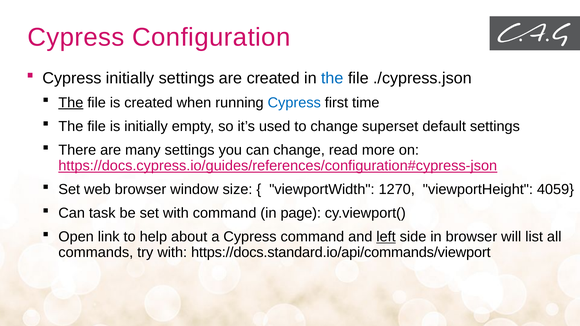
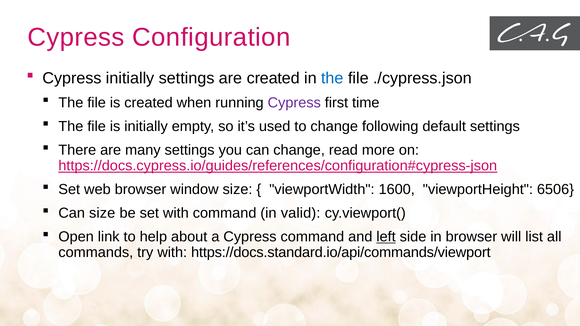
The at (71, 103) underline: present -> none
Cypress at (294, 103) colour: blue -> purple
superset: superset -> following
1270: 1270 -> 1600
4059: 4059 -> 6506
Can task: task -> size
page: page -> valid
